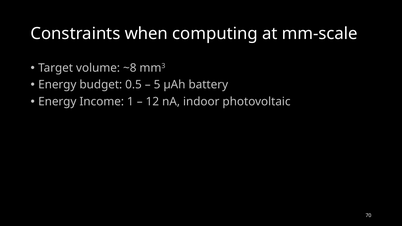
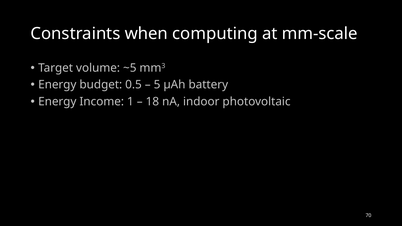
~8: ~8 -> ~5
12: 12 -> 18
